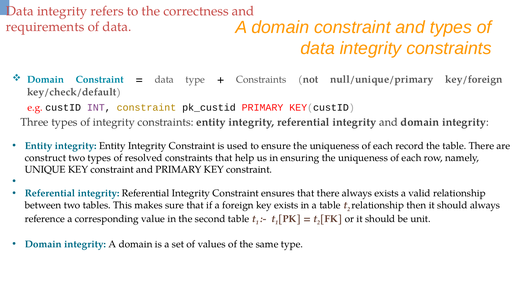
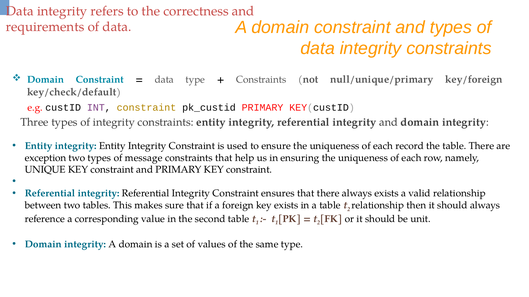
construct: construct -> exception
resolved: resolved -> message
